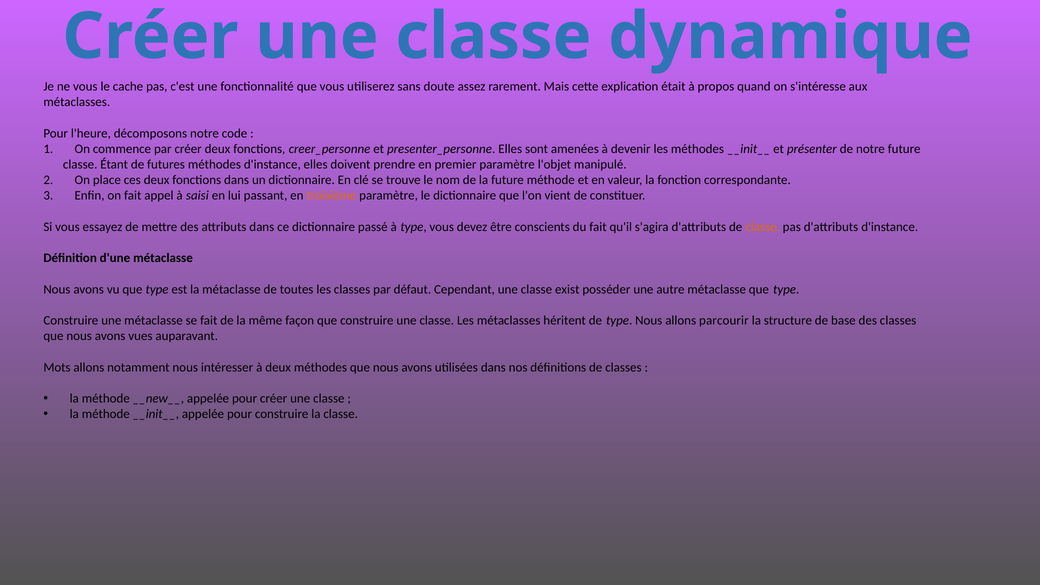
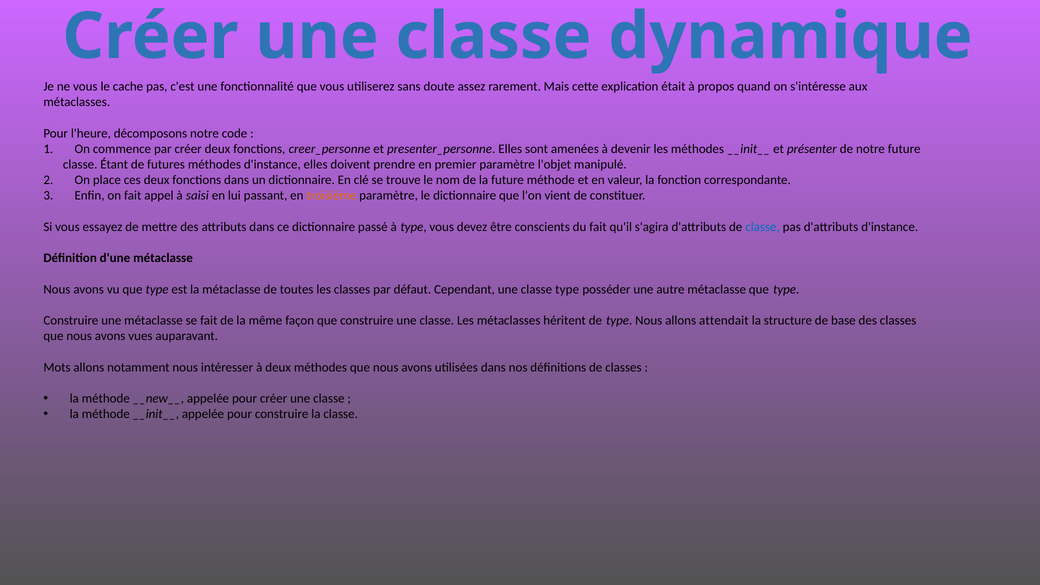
classe at (763, 227) colour: orange -> blue
classe exist: exist -> type
parcourir: parcourir -> attendait
